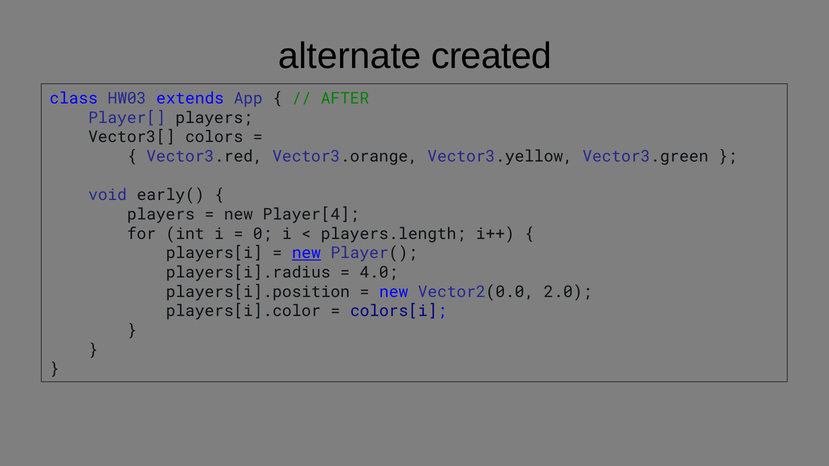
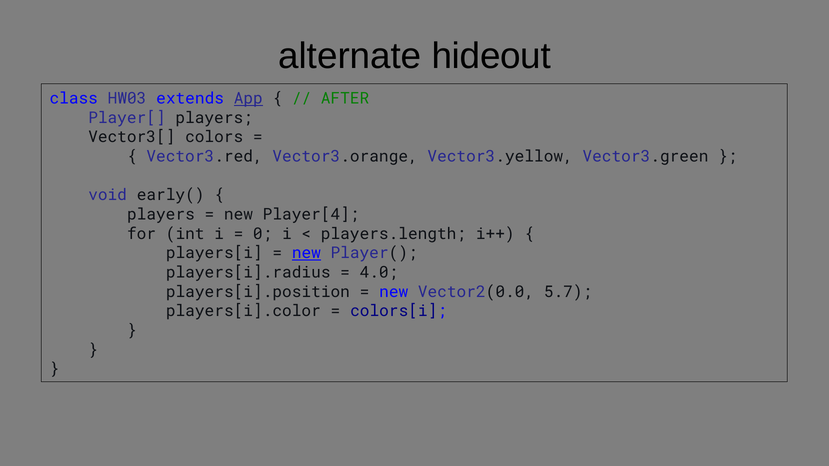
created: created -> hideout
App underline: none -> present
2.0: 2.0 -> 5.7
